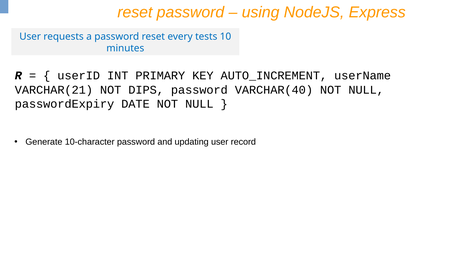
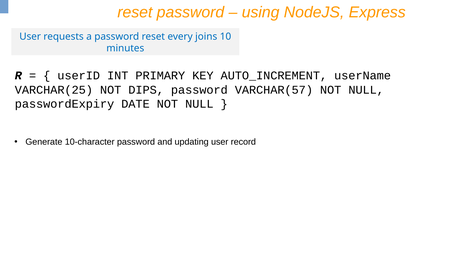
tests: tests -> joins
VARCHAR(21: VARCHAR(21 -> VARCHAR(25
VARCHAR(40: VARCHAR(40 -> VARCHAR(57
